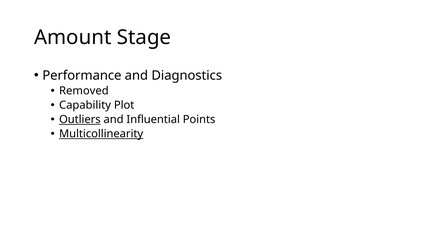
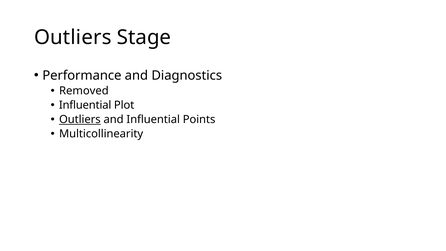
Amount at (73, 37): Amount -> Outliers
Capability at (85, 105): Capability -> Influential
Multicollinearity underline: present -> none
